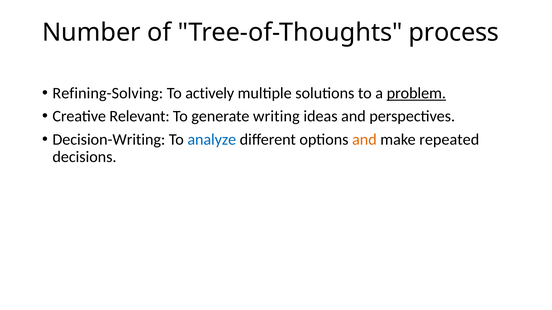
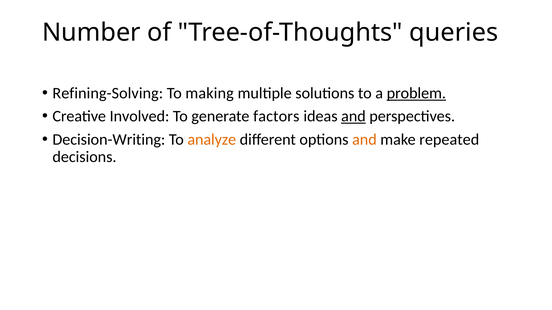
process: process -> queries
actively: actively -> making
Relevant: Relevant -> Involved
writing: writing -> factors
and at (353, 116) underline: none -> present
analyze colour: blue -> orange
